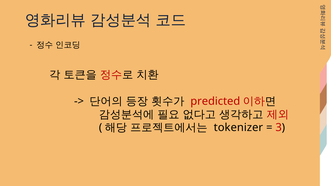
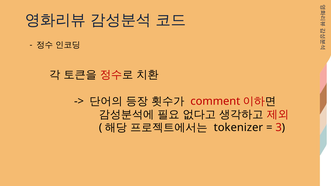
predicted: predicted -> comment
